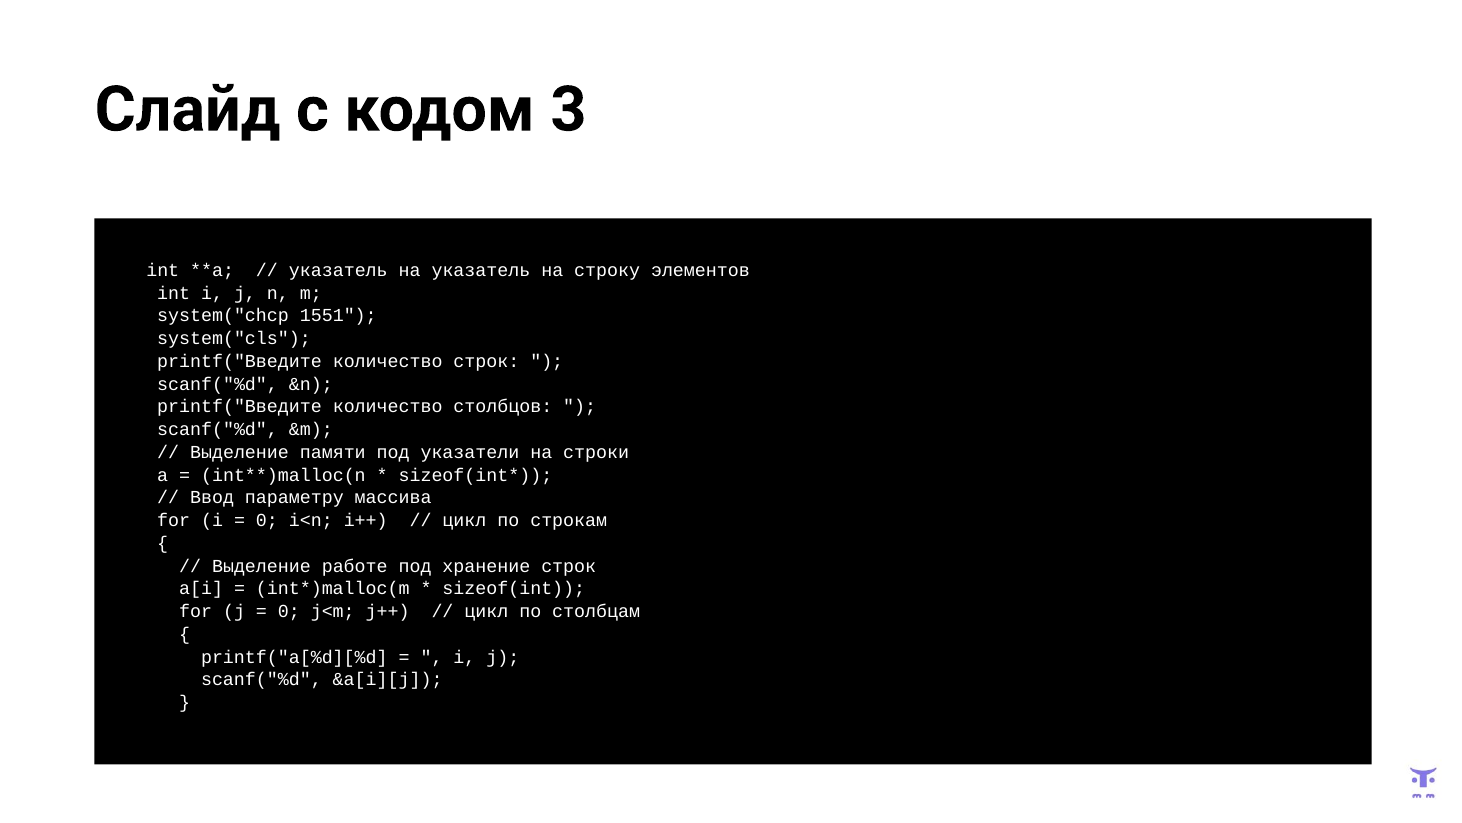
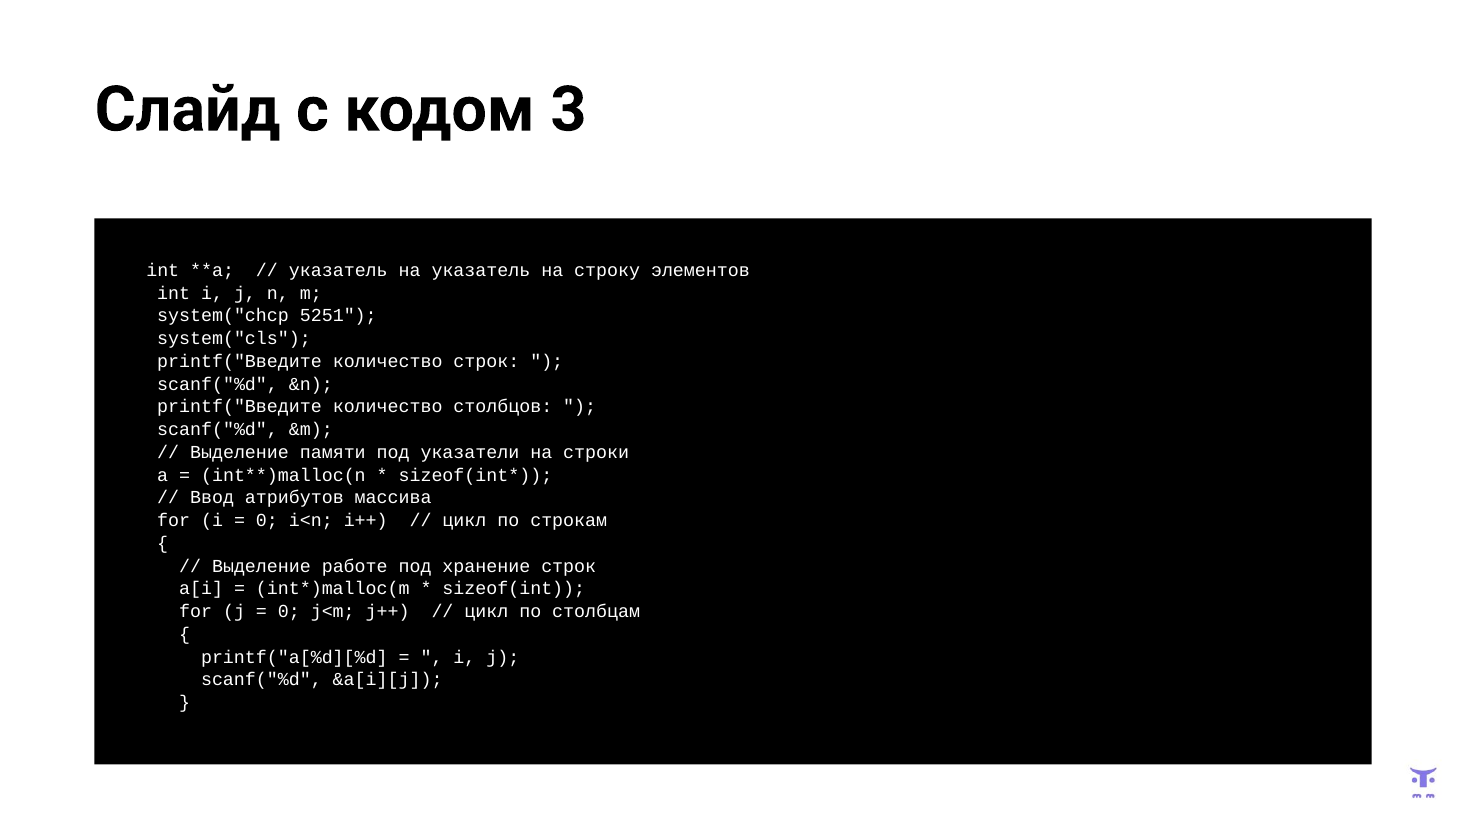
1551: 1551 -> 5251
параметру: параметру -> атрибутов
